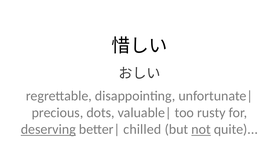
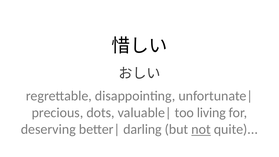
rusty: rusty -> living
deserving underline: present -> none
chilled: chilled -> darling
